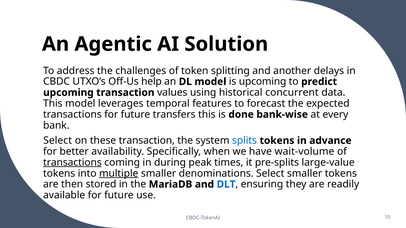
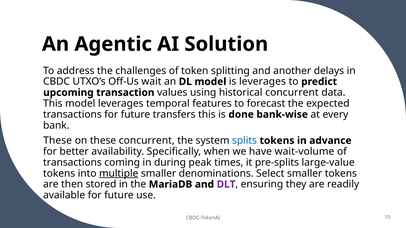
help: help -> wait
is upcoming: upcoming -> leverages
Select at (58, 141): Select -> These
these transaction: transaction -> concurrent
transactions at (72, 163) underline: present -> none
DLT colour: blue -> purple
